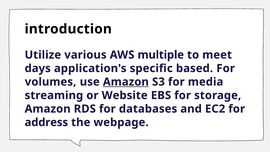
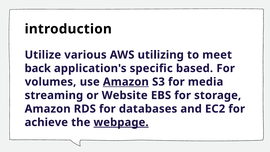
multiple: multiple -> utilizing
days: days -> back
address: address -> achieve
webpage underline: none -> present
